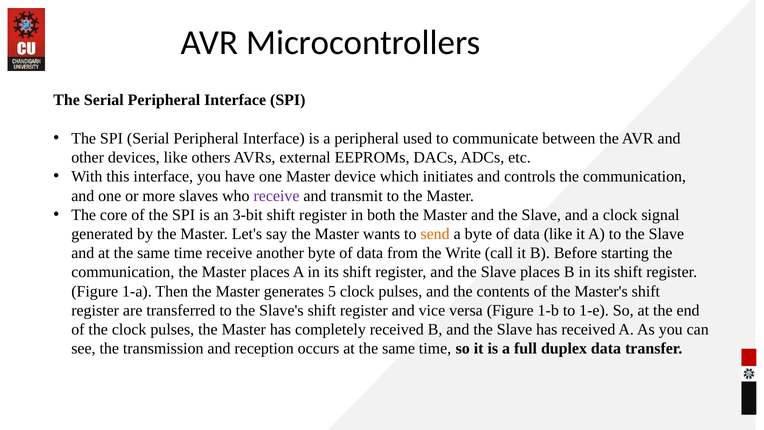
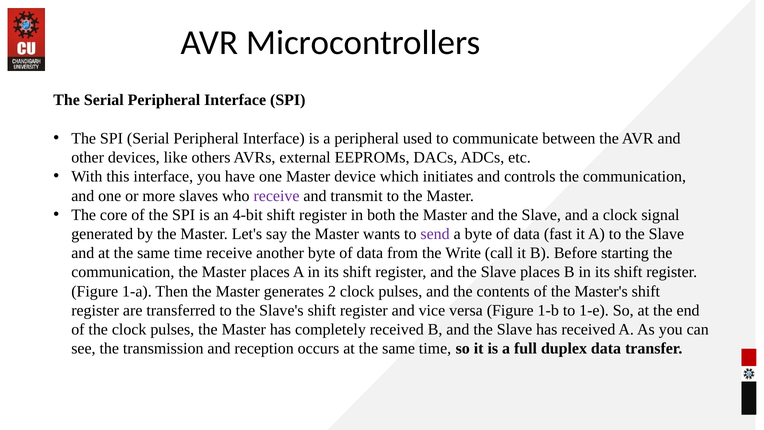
3-bit: 3-bit -> 4-bit
send colour: orange -> purple
data like: like -> fast
5: 5 -> 2
